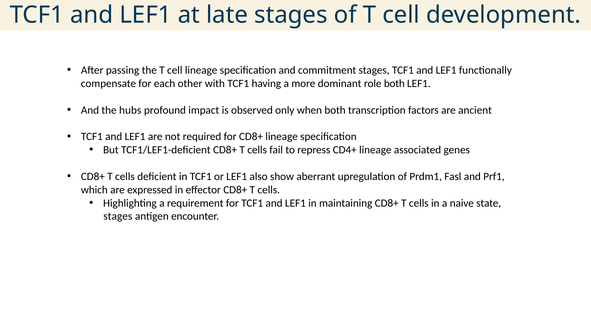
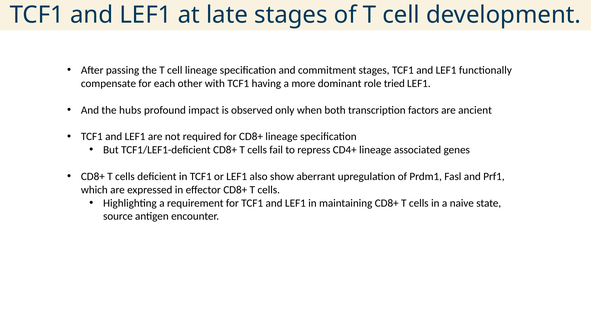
role both: both -> tried
stages at (118, 217): stages -> source
